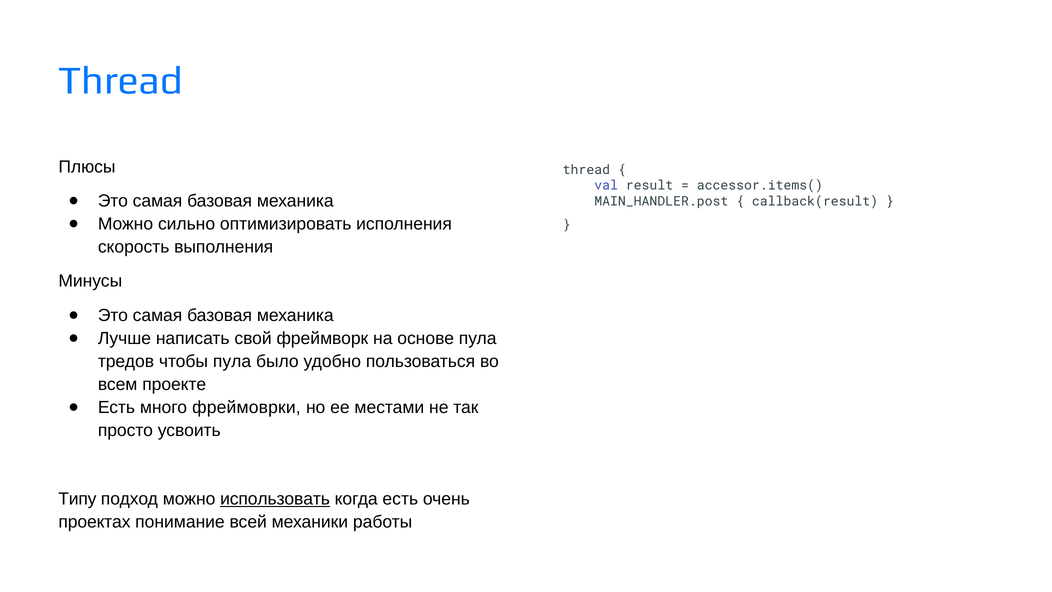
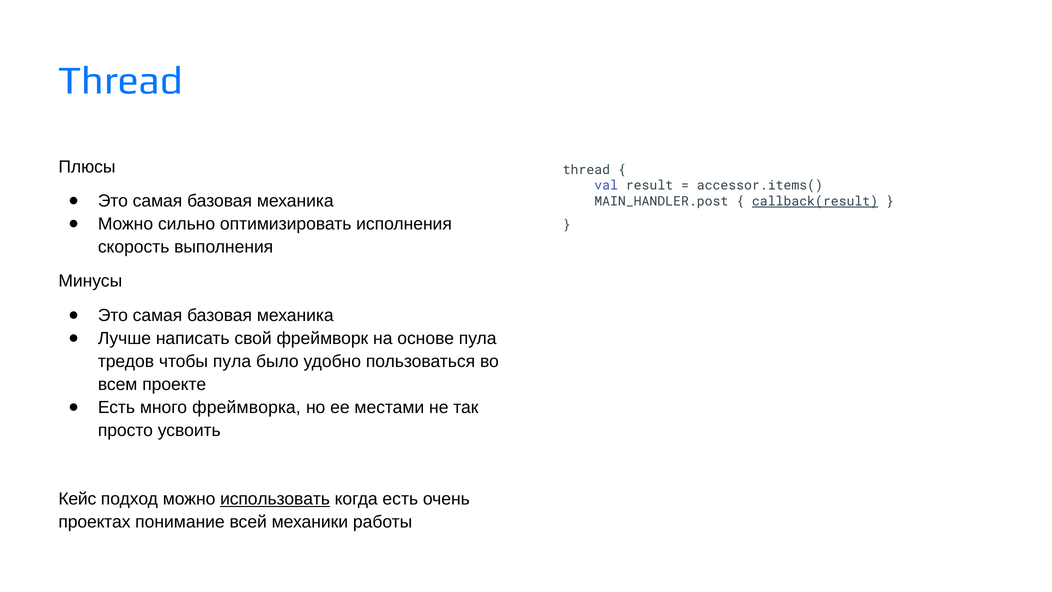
callback(result underline: none -> present
фреймоврки: фреймоврки -> фреймворка
Типу: Типу -> Кейс
